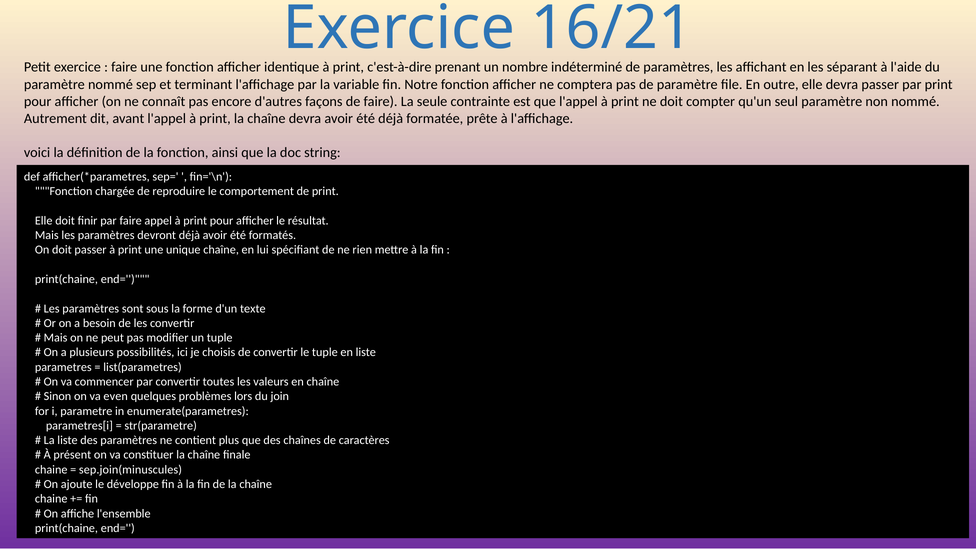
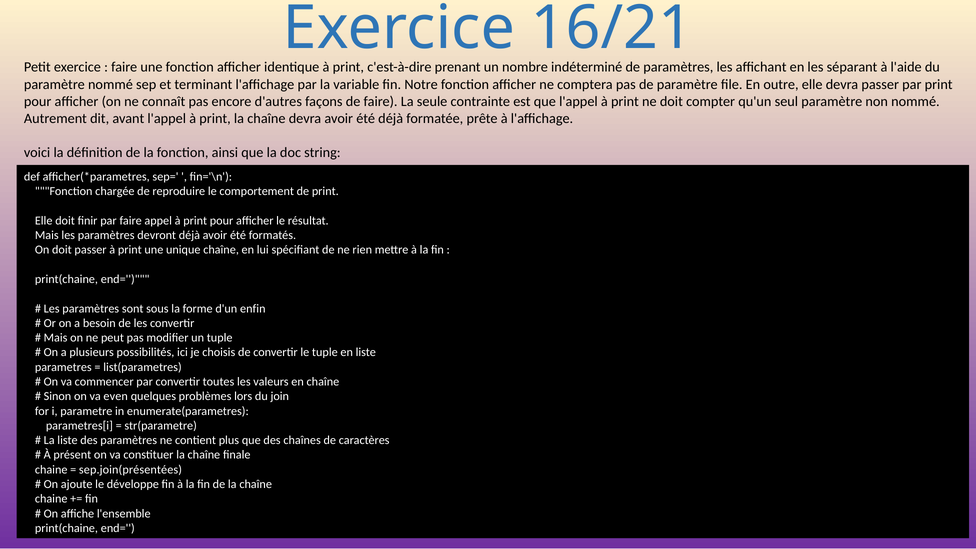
texte: texte -> enfin
sep.join(minuscules: sep.join(minuscules -> sep.join(présentées
